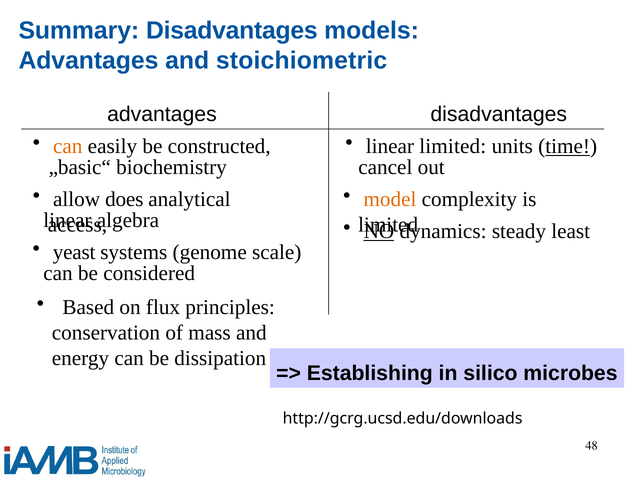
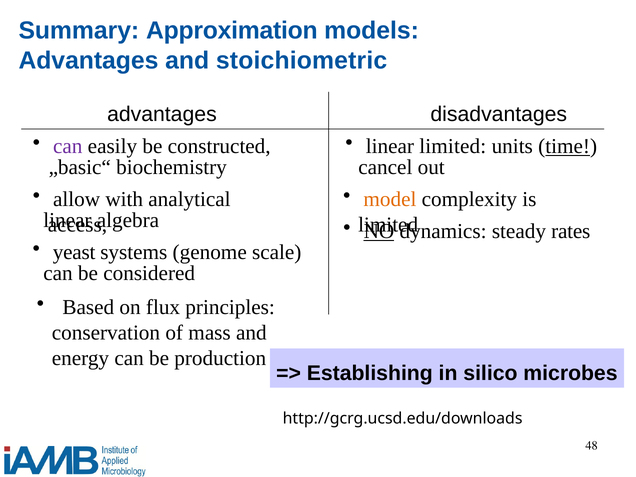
Summary Disadvantages: Disadvantages -> Approximation
can at (68, 146) colour: orange -> purple
does: does -> with
least: least -> rates
dissipation: dissipation -> production
